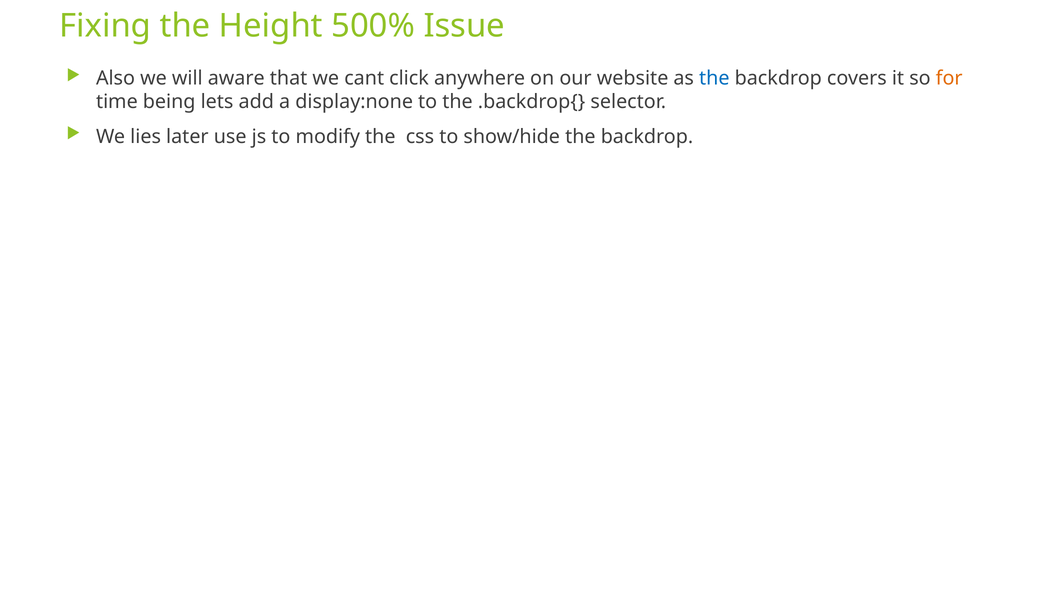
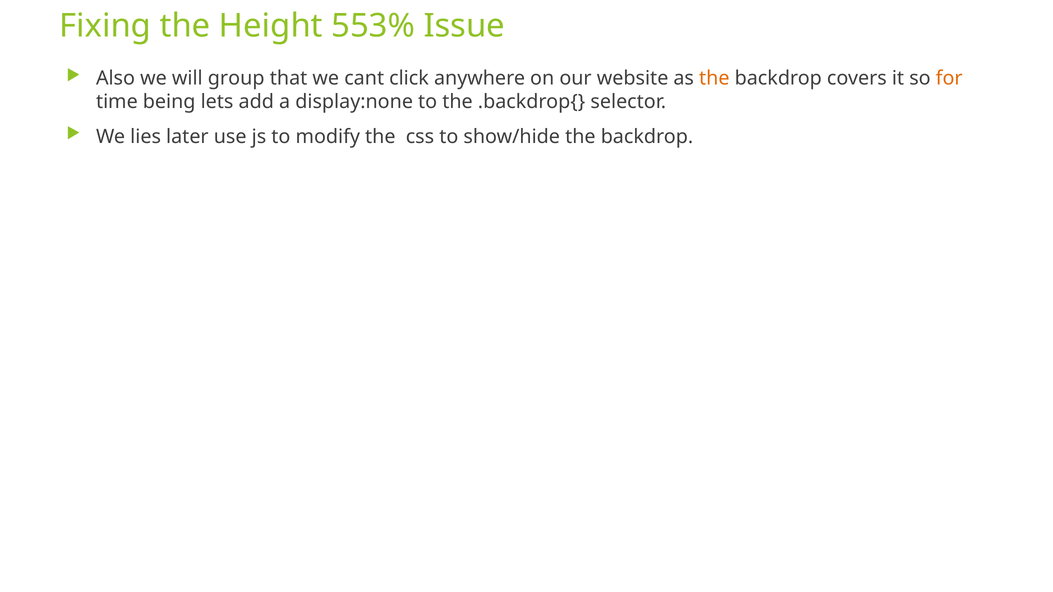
500%: 500% -> 553%
aware: aware -> group
the at (714, 78) colour: blue -> orange
